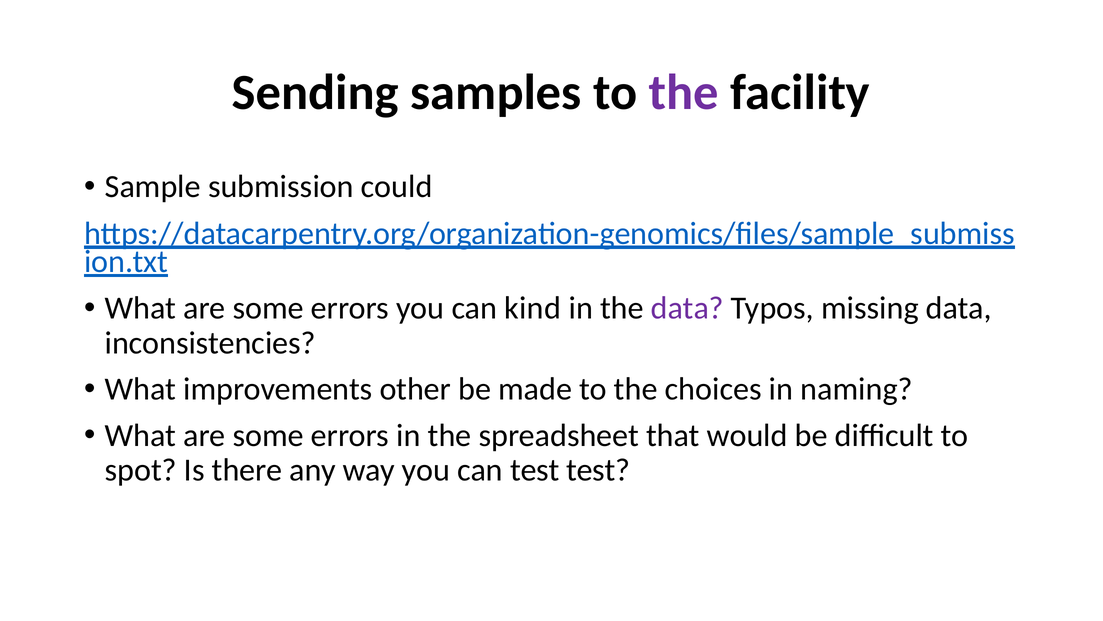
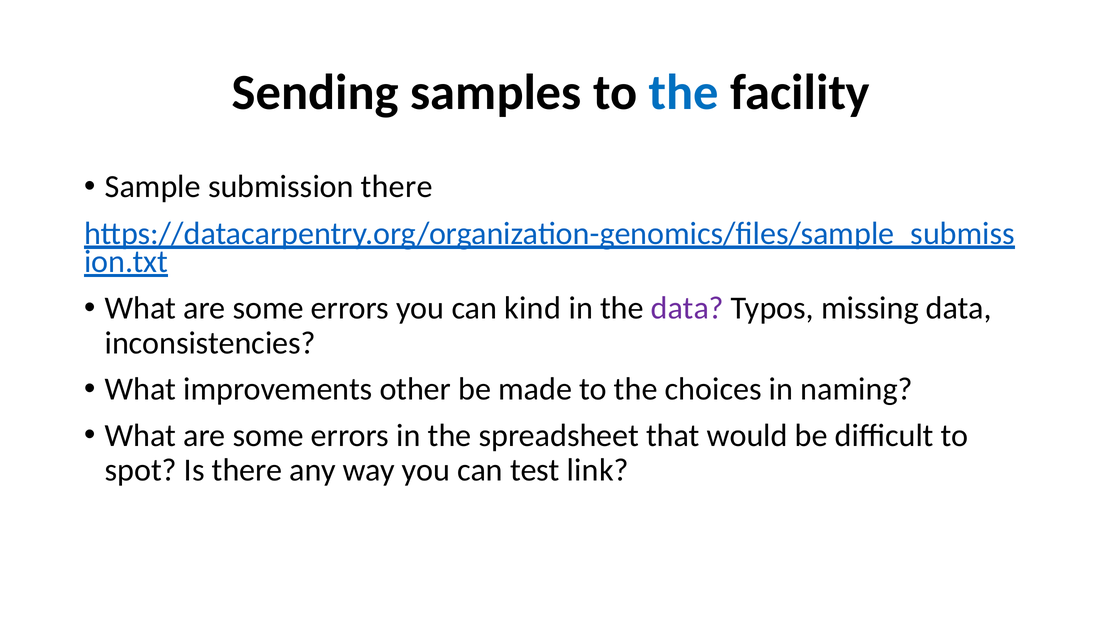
the at (684, 93) colour: purple -> blue
submission could: could -> there
test test: test -> link
